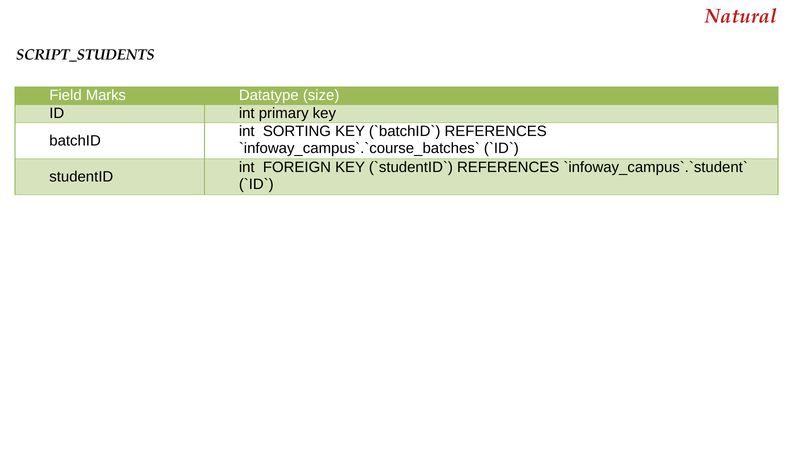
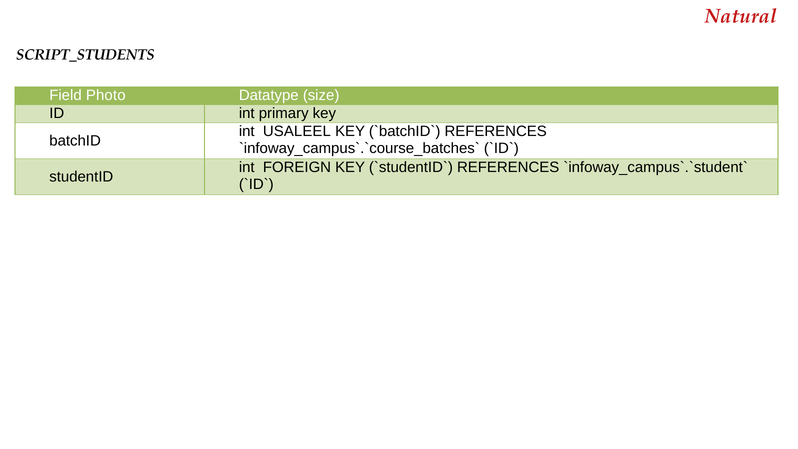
Marks: Marks -> Photo
SORTING: SORTING -> USALEEL
